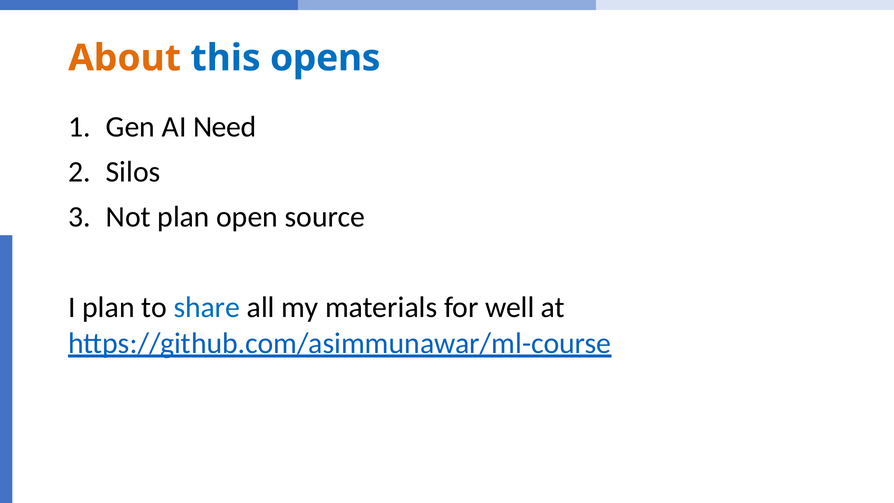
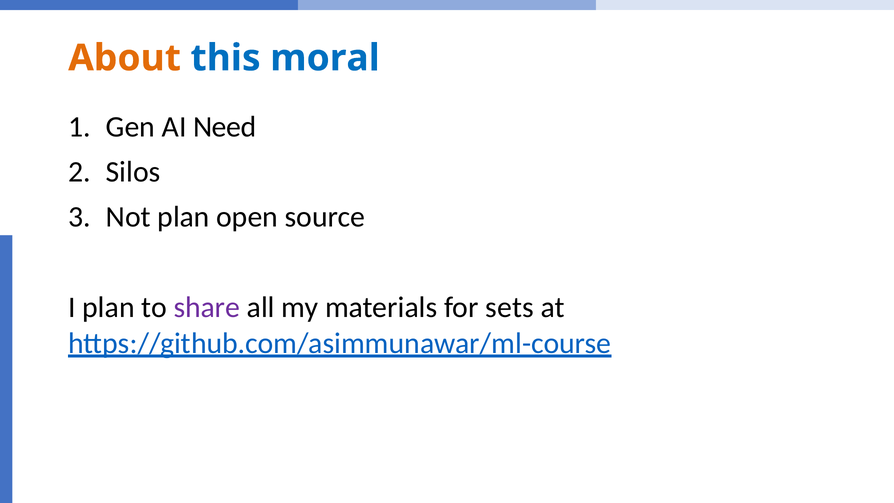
opens: opens -> moral
share colour: blue -> purple
well: well -> sets
